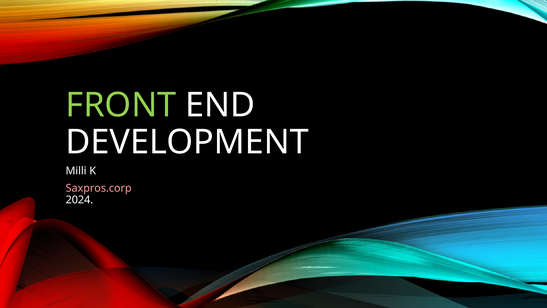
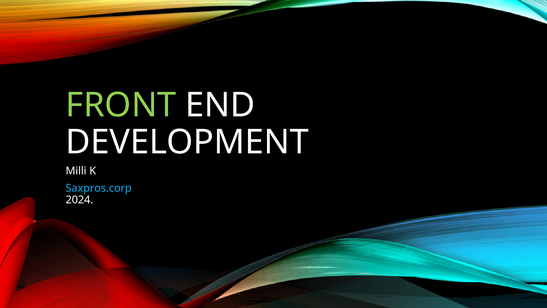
Saxpros.corp colour: pink -> light blue
